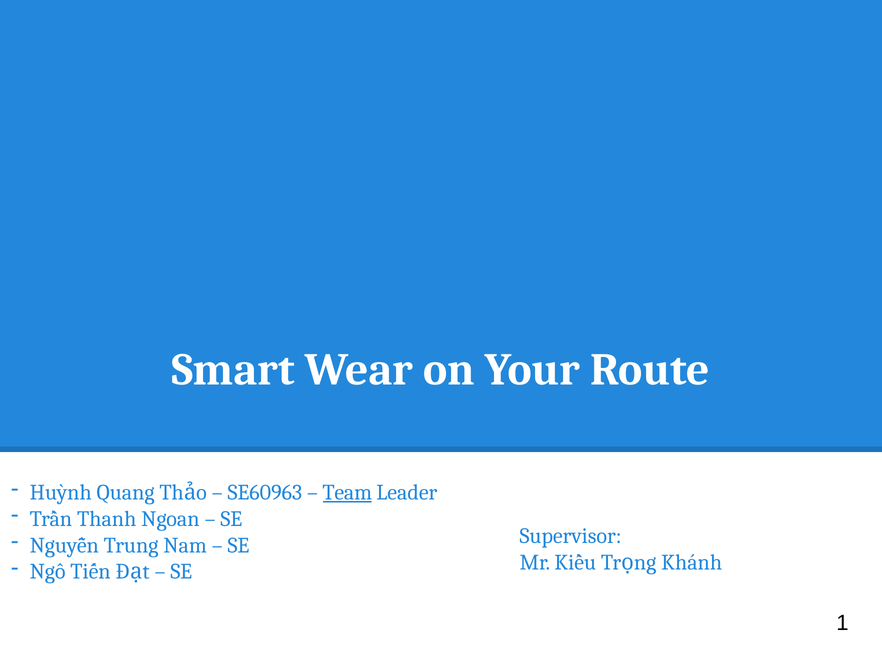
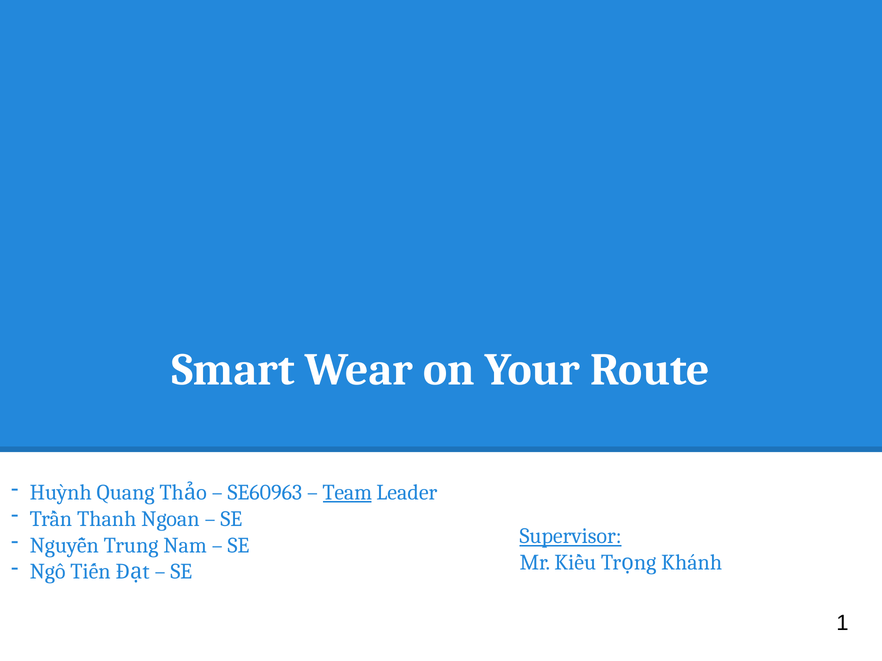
Supervisor underline: none -> present
